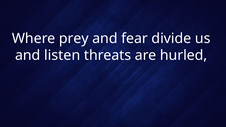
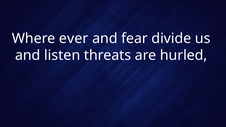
prey: prey -> ever
